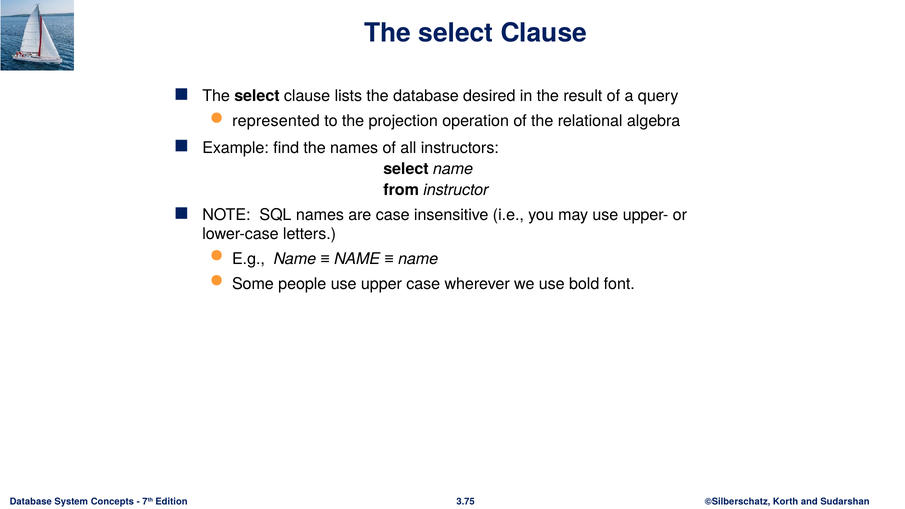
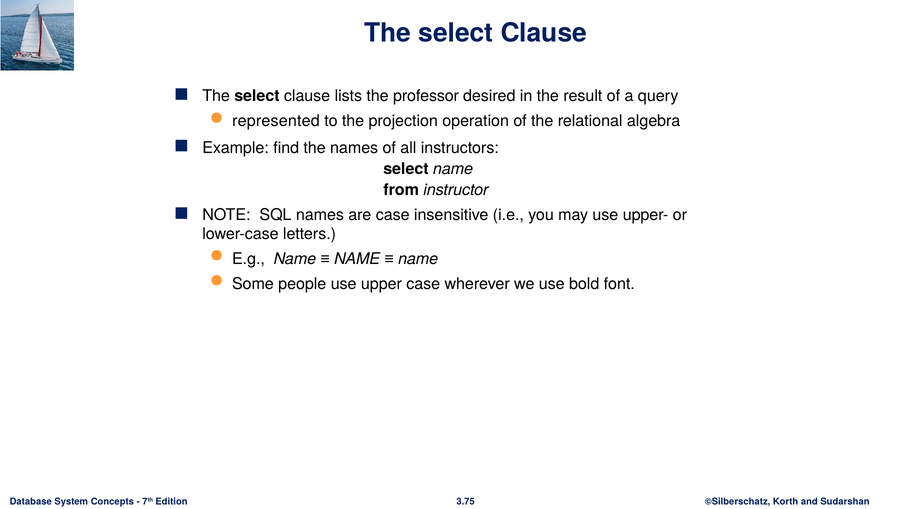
the database: database -> professor
